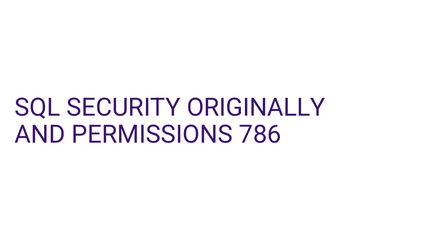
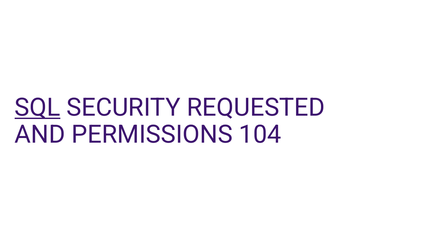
SQL underline: none -> present
ORIGINALLY: ORIGINALLY -> REQUESTED
786: 786 -> 104
